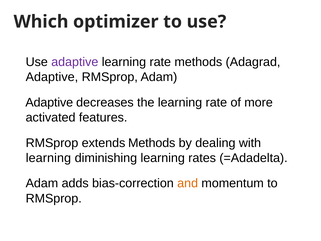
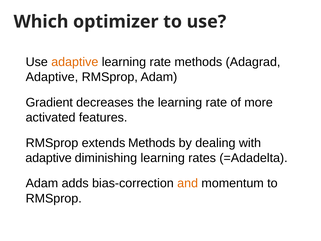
adaptive at (75, 62) colour: purple -> orange
Adaptive at (49, 103): Adaptive -> Gradient
learning at (48, 158): learning -> adaptive
